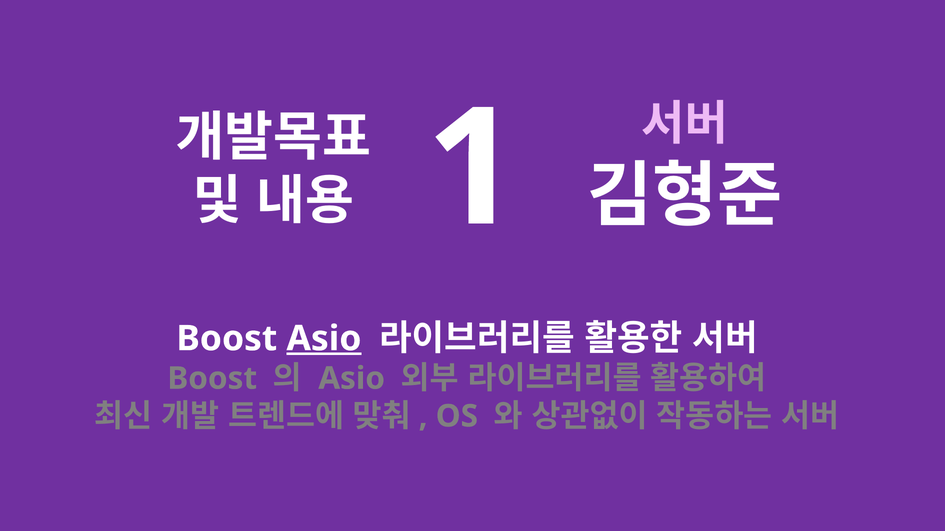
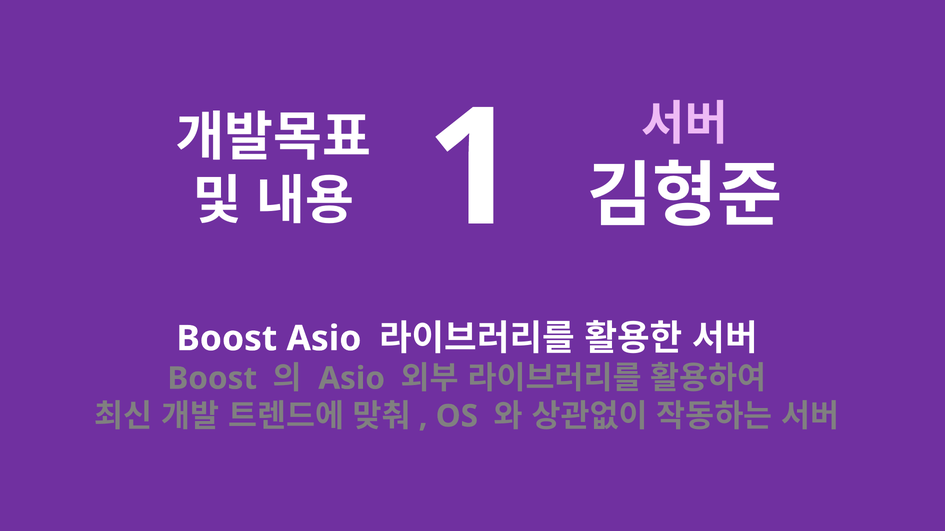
Asio at (324, 339) underline: present -> none
